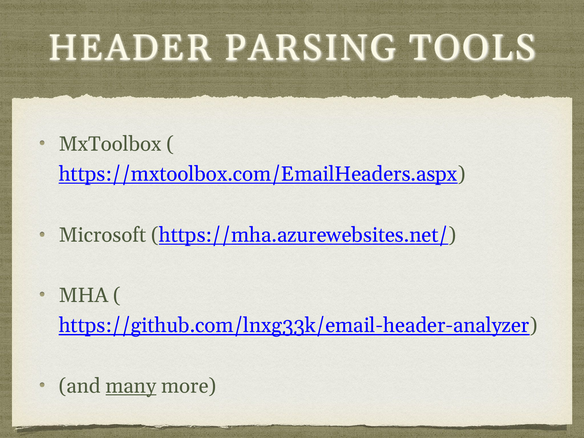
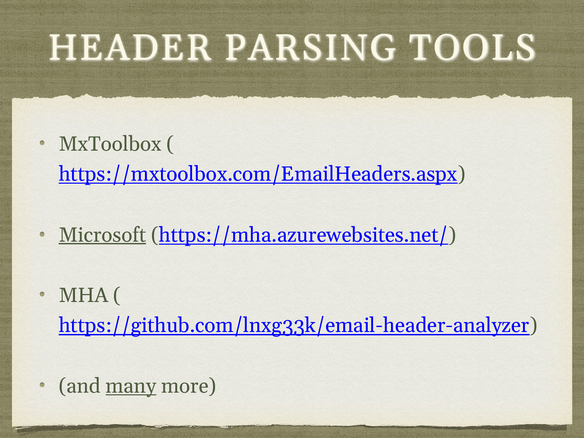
Microsoft underline: none -> present
